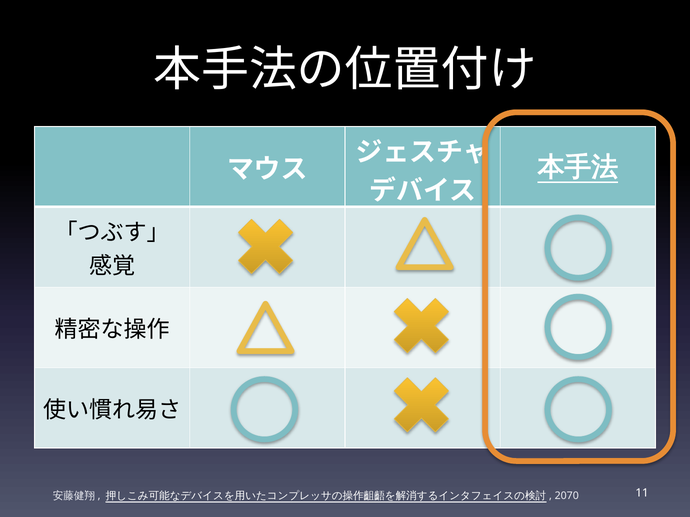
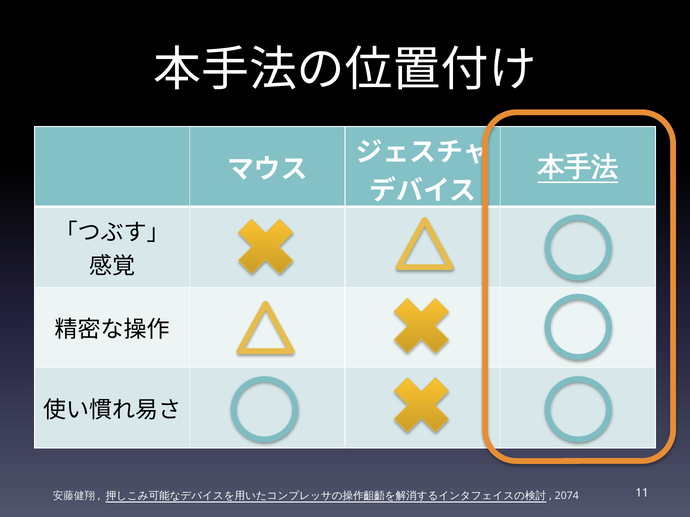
2070: 2070 -> 2074
